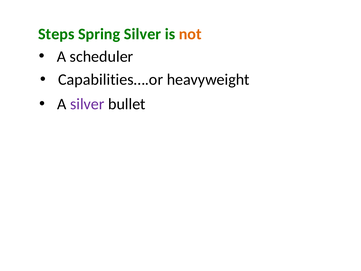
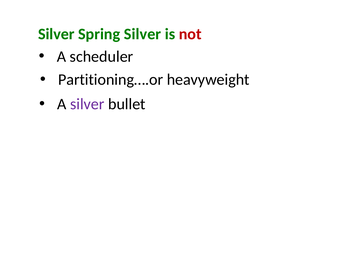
Steps at (56, 34): Steps -> Silver
not colour: orange -> red
Capabilities….or: Capabilities….or -> Partitioning….or
